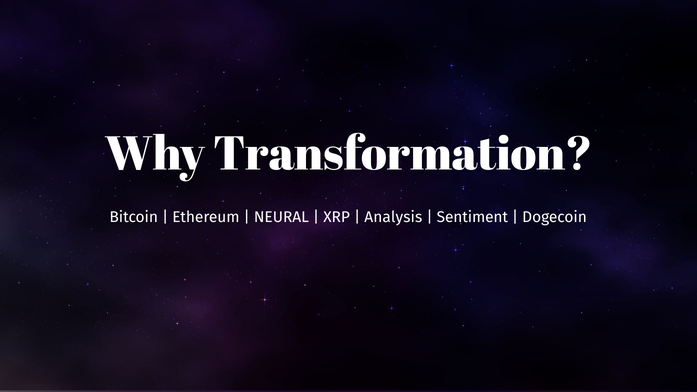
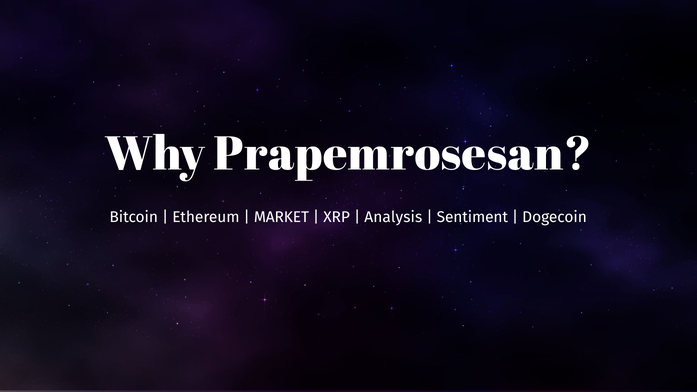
Transformation: Transformation -> Prapemrosesan
NEURAL: NEURAL -> MARKET
